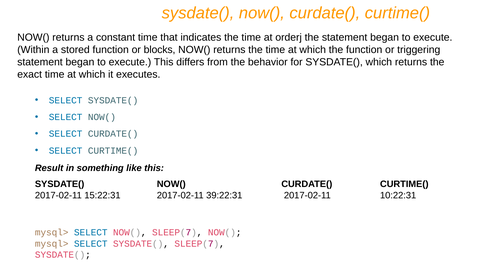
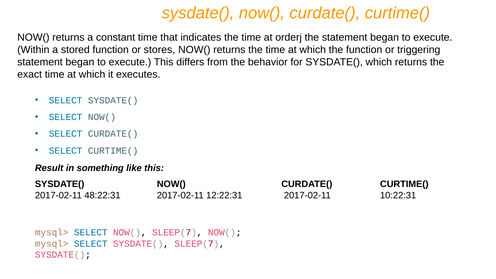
blocks: blocks -> stores
15:22:31: 15:22:31 -> 48:22:31
39:22:31: 39:22:31 -> 12:22:31
